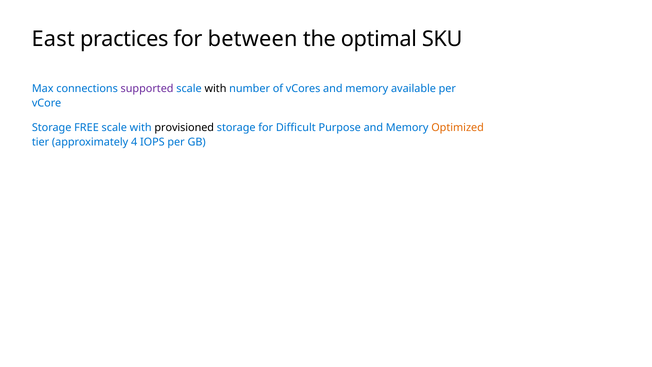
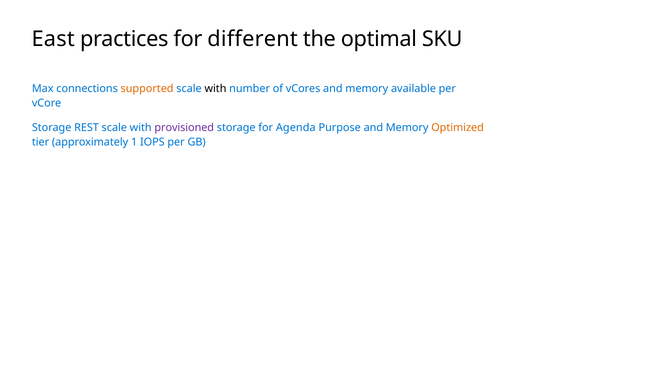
between: between -> different
supported colour: purple -> orange
FREE: FREE -> REST
provisioned colour: black -> purple
Difficult: Difficult -> Agenda
4: 4 -> 1
